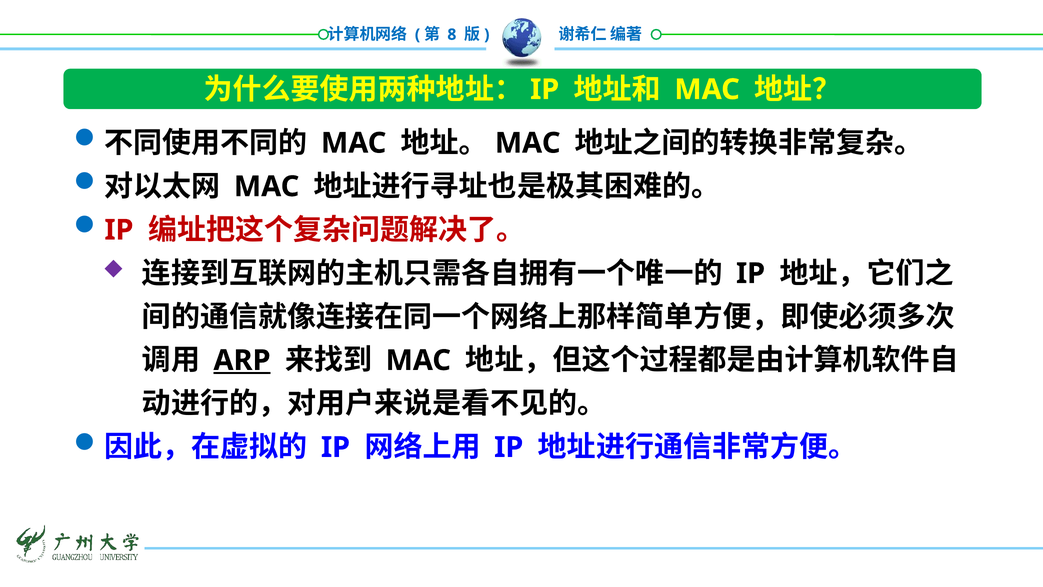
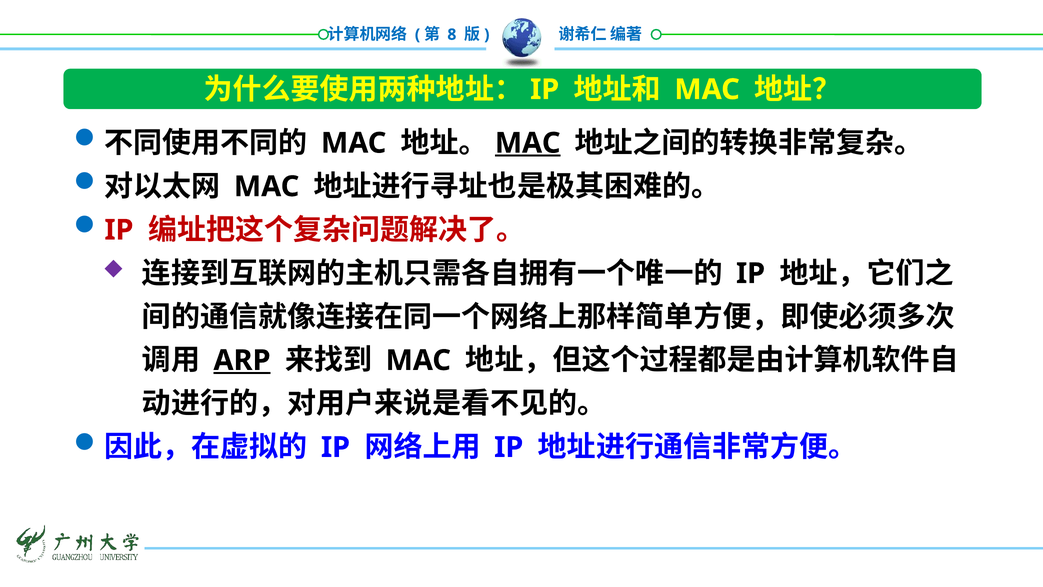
MAC at (528, 143) underline: none -> present
